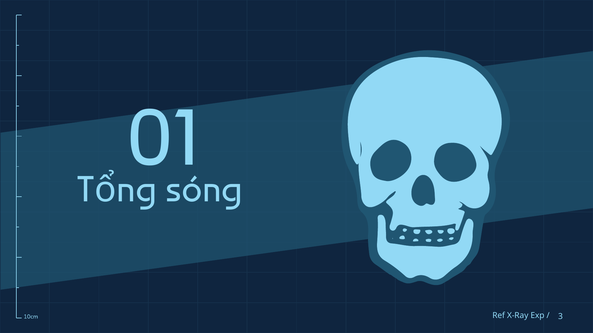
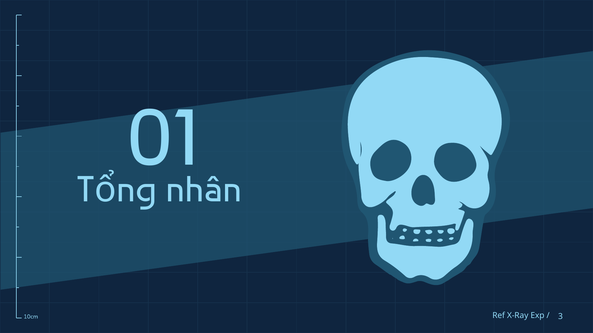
sóng: sóng -> nhân
